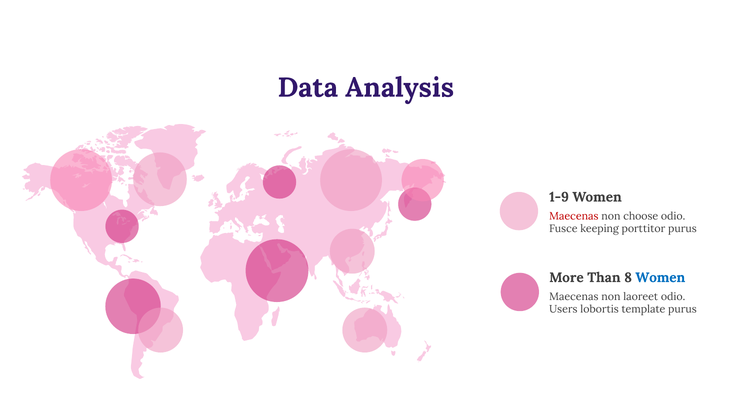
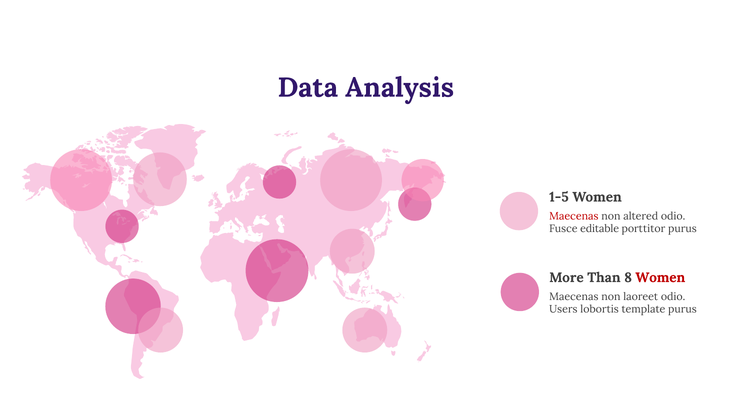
1-9: 1-9 -> 1-5
choose: choose -> altered
keeping: keeping -> editable
Women at (660, 277) colour: blue -> red
